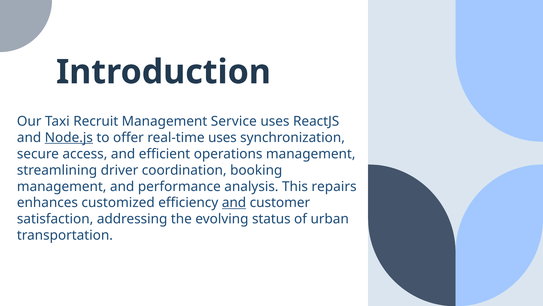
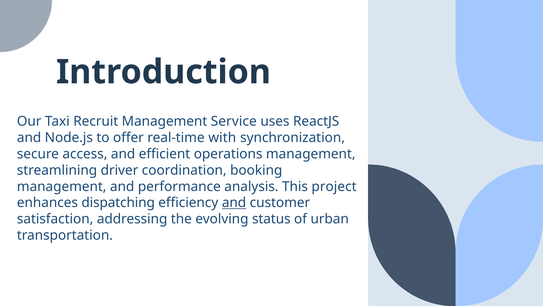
Node.js underline: present -> none
real-time uses: uses -> with
repairs: repairs -> project
customized: customized -> dispatching
